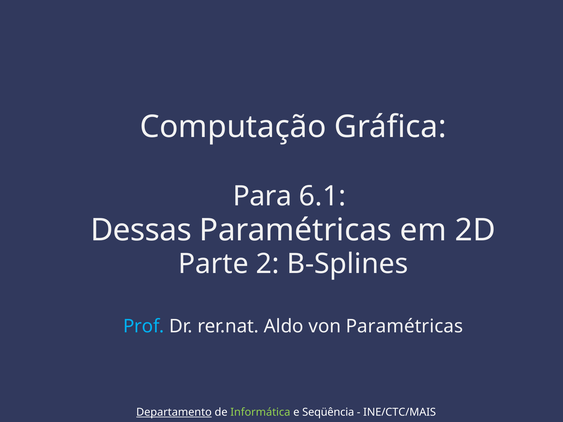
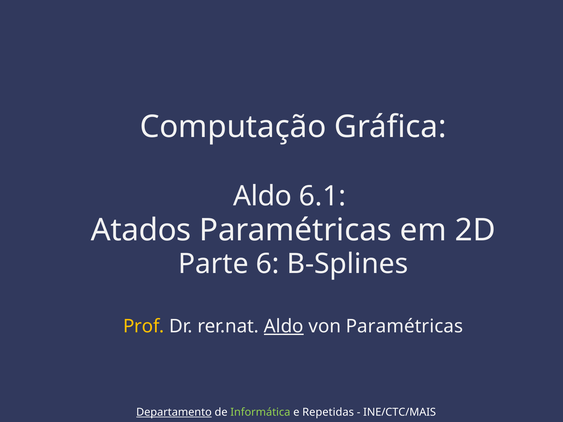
Para at (262, 196): Para -> Aldo
Dessas: Dessas -> Atados
2: 2 -> 6
Prof colour: light blue -> yellow
Aldo at (284, 326) underline: none -> present
Seqüência: Seqüência -> Repetidas
